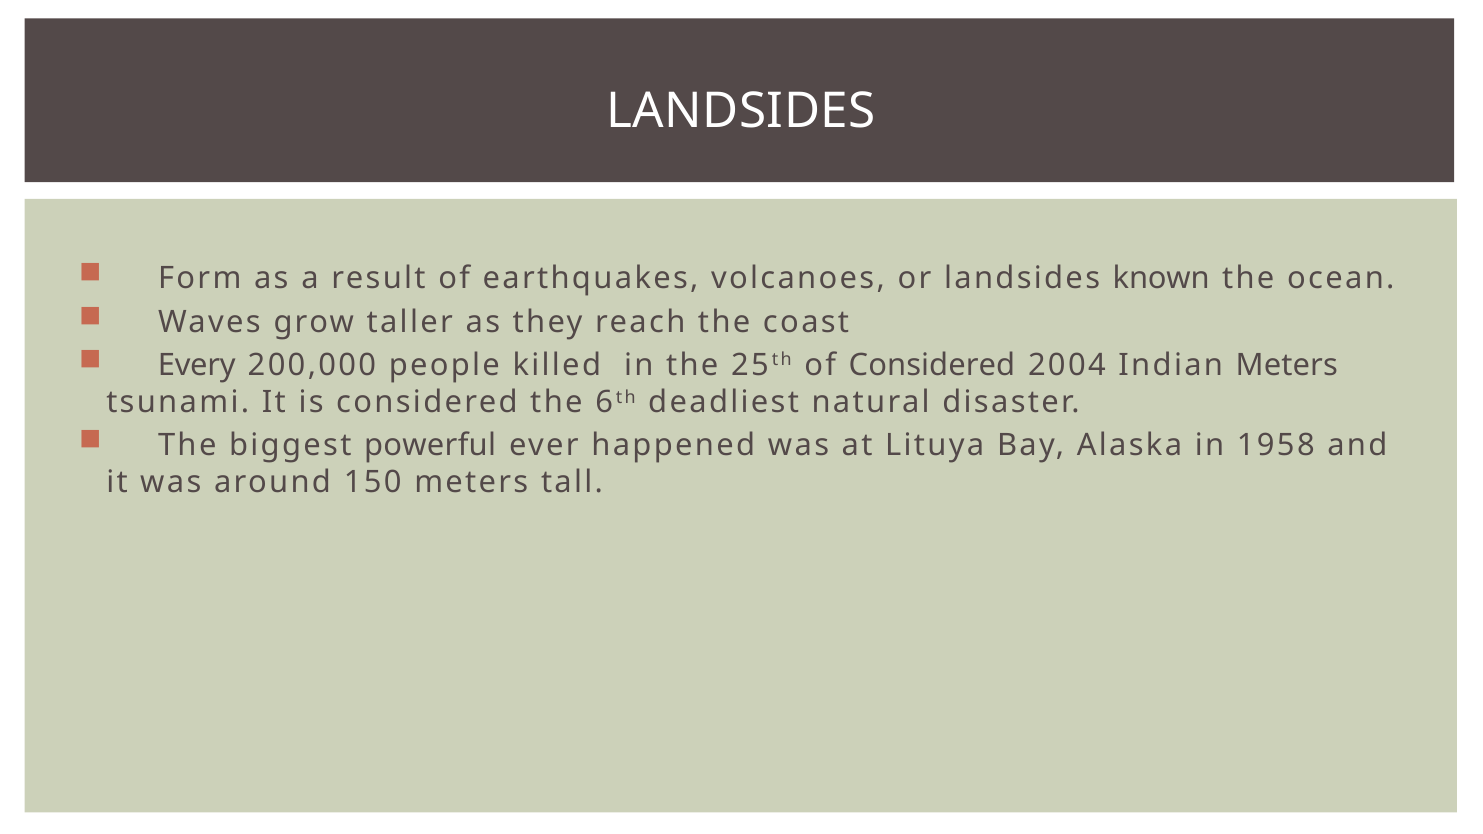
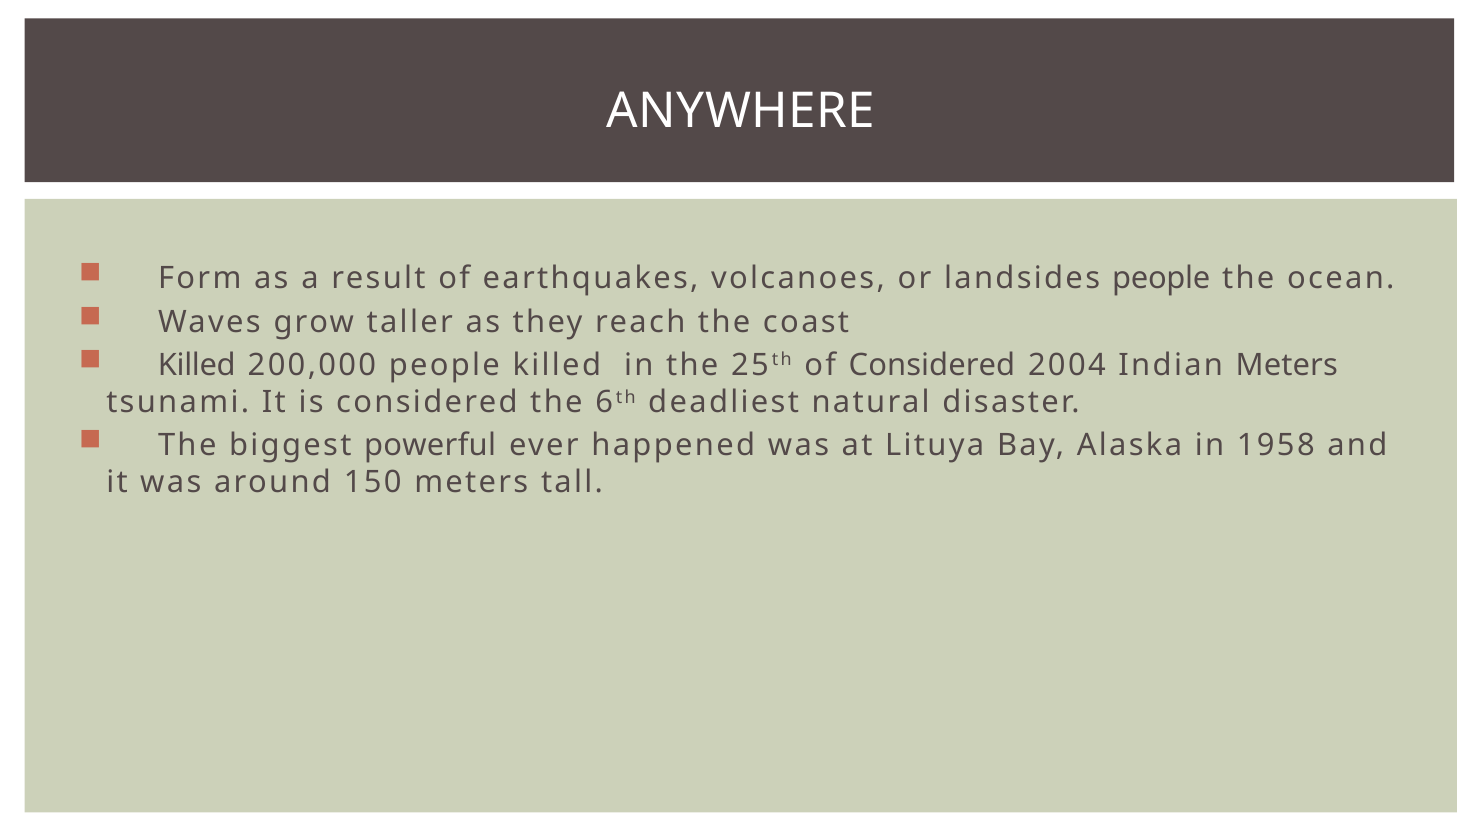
LANDSIDES at (741, 111): LANDSIDES -> ANYWHERE
landsides known: known -> people
Every at (197, 365): Every -> Killed
